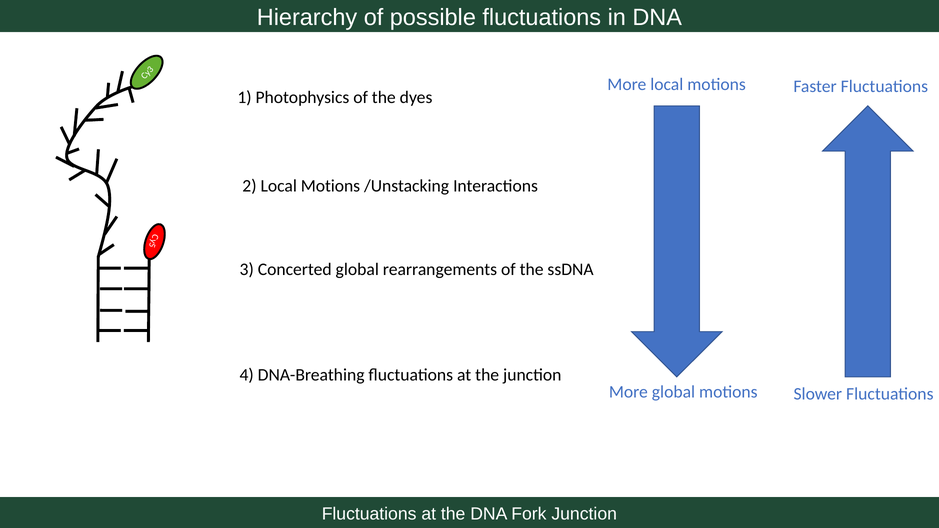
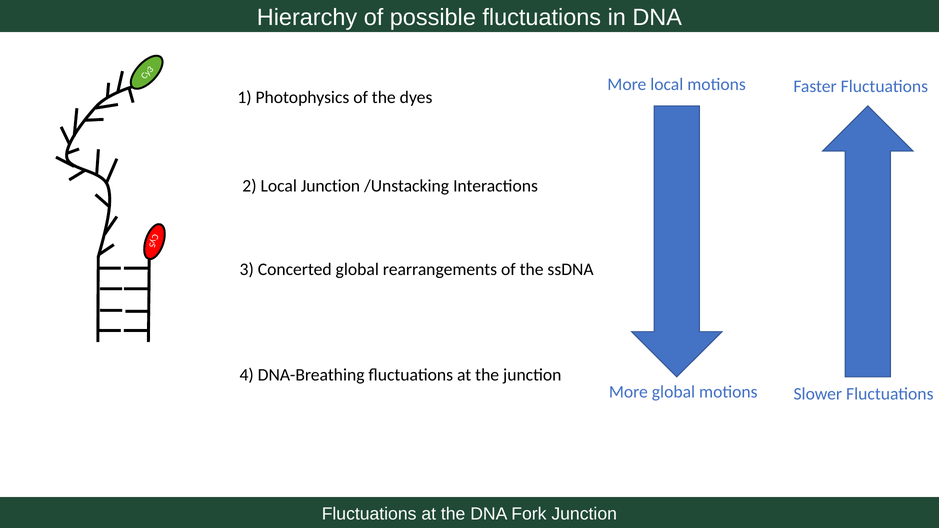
2 Local Motions: Motions -> Junction
